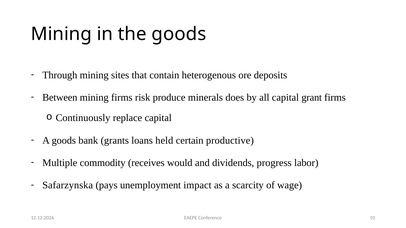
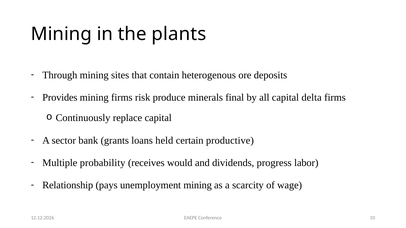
the goods: goods -> plants
Between: Between -> Provides
does: does -> final
grant: grant -> delta
A goods: goods -> sector
commodity: commodity -> probability
Safarzynska: Safarzynska -> Relationship
unemployment impact: impact -> mining
